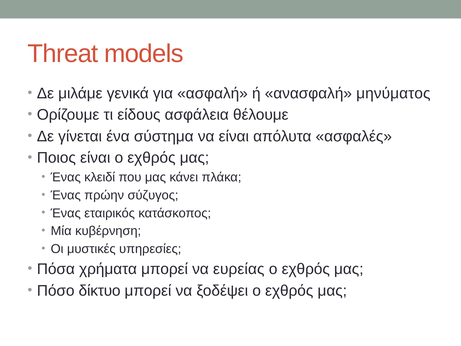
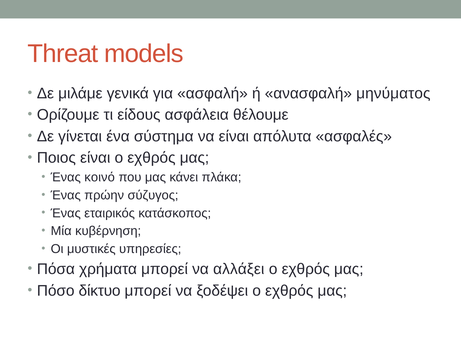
κλειδί: κλειδί -> κοινό
ευρείας: ευρείας -> αλλάξει
